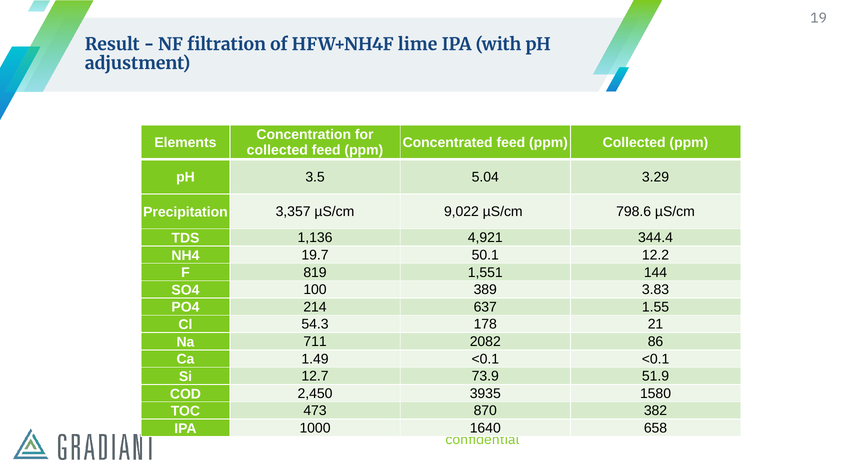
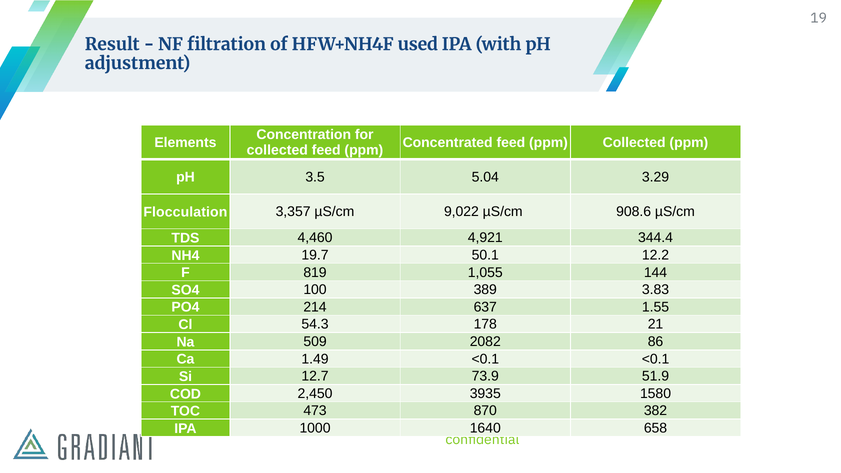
lime: lime -> used
Precipitation: Precipitation -> Flocculation
798.6: 798.6 -> 908.6
1,136: 1,136 -> 4,460
1,551: 1,551 -> 1,055
711: 711 -> 509
